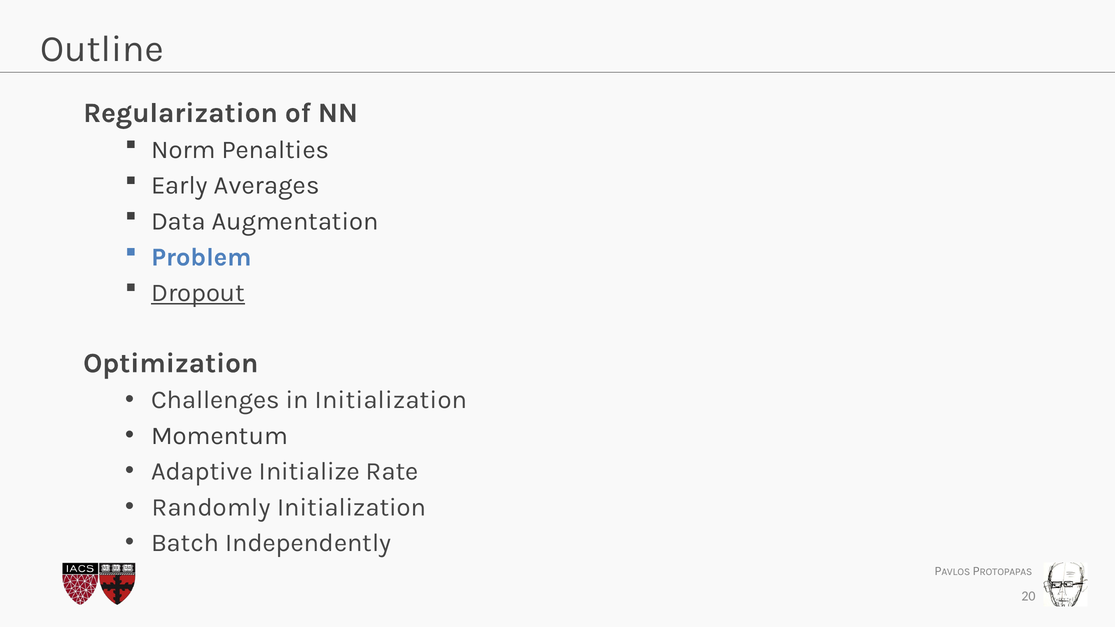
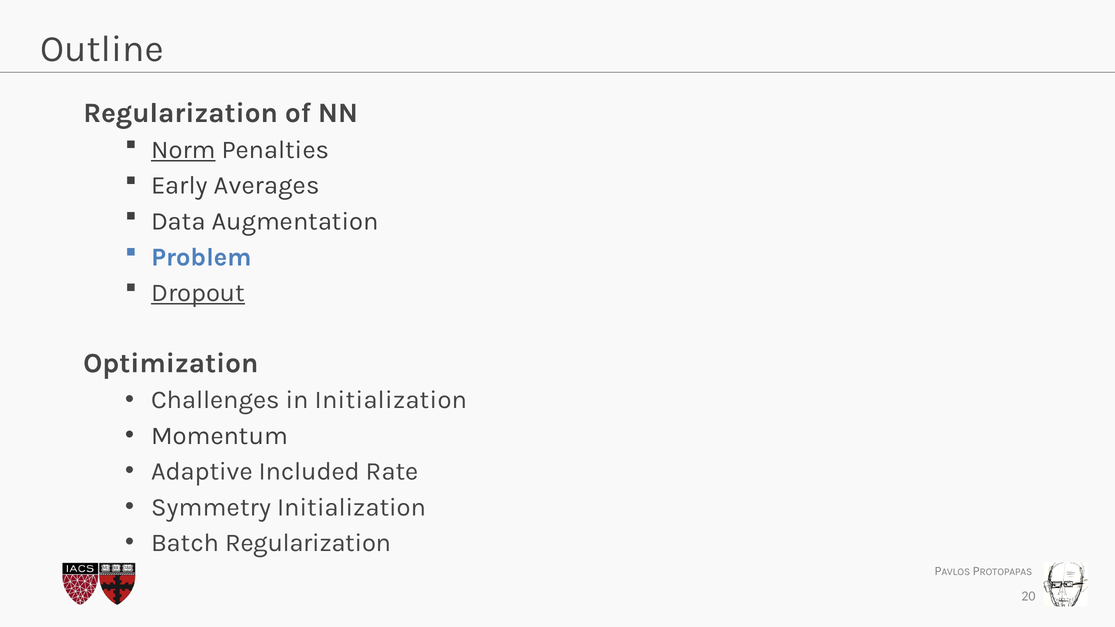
Norm underline: none -> present
Initialize: Initialize -> Included
Randomly: Randomly -> Symmetry
Batch Independently: Independently -> Regularization
